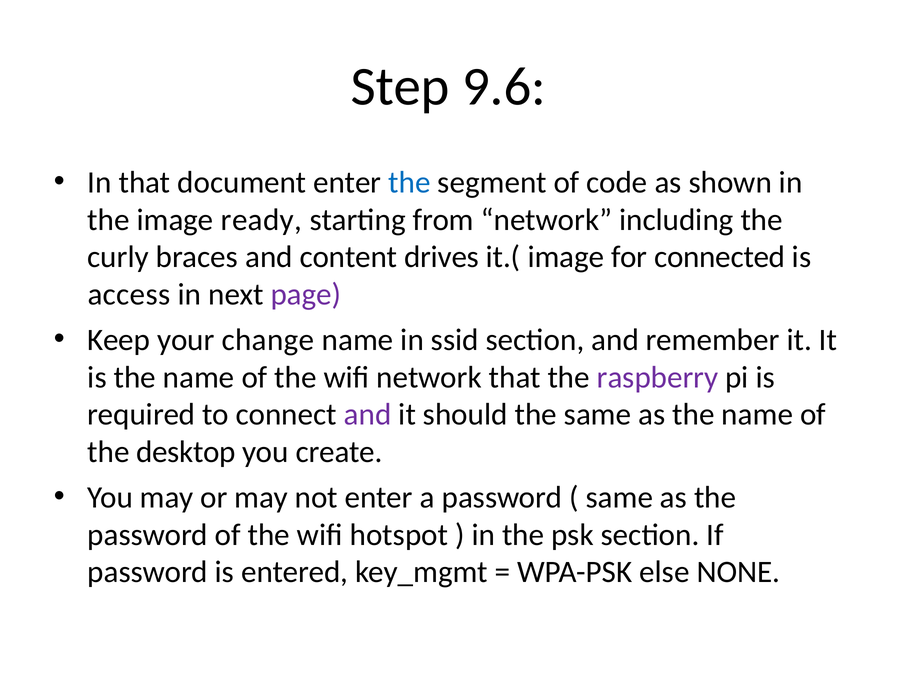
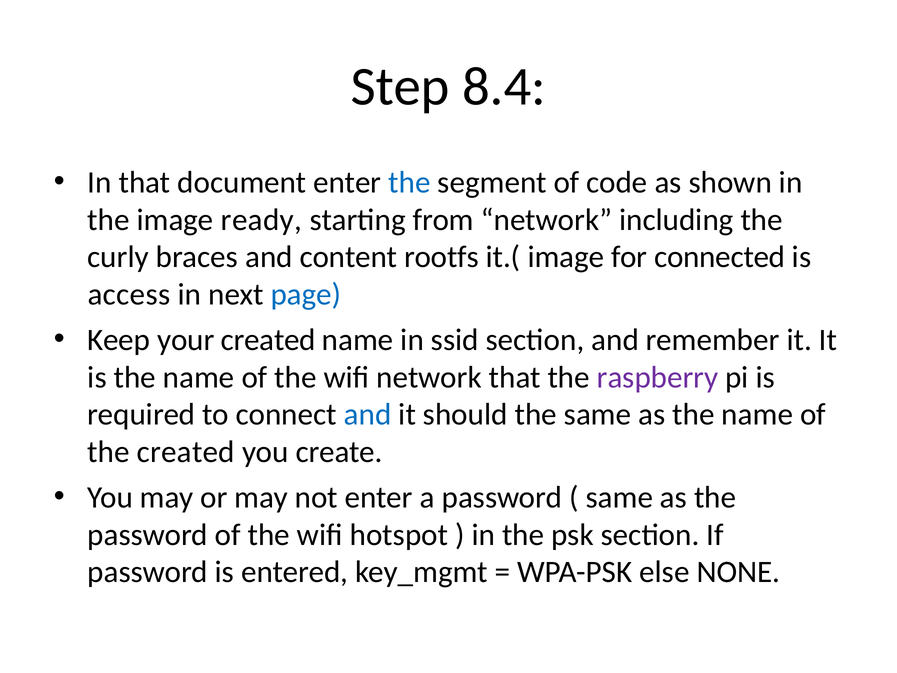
9.6: 9.6 -> 8.4
drives: drives -> rootfs
page colour: purple -> blue
your change: change -> created
and at (368, 414) colour: purple -> blue
the desktop: desktop -> created
